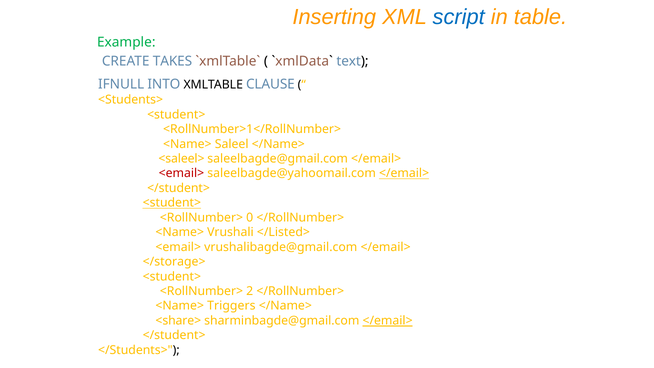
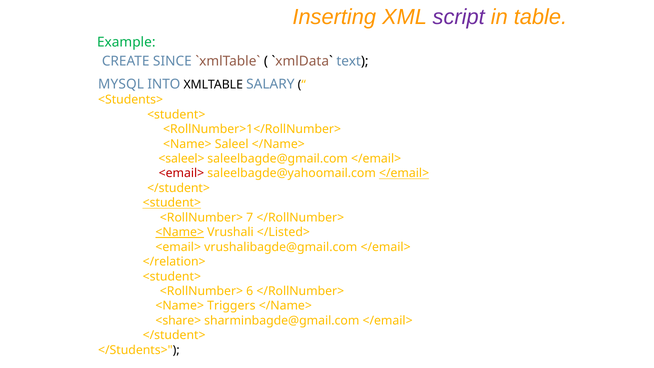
script colour: blue -> purple
TAKES: TAKES -> SINCE
IFNULL: IFNULL -> MYSQL
CLAUSE: CLAUSE -> SALARY
0: 0 -> 7
<Name> at (180, 232) underline: none -> present
</storage>: </storage> -> </relation>
2: 2 -> 6
</email> at (388, 321) underline: present -> none
